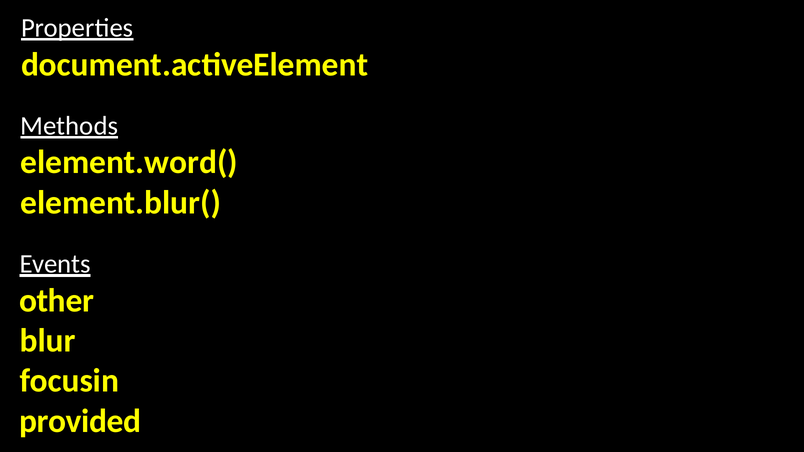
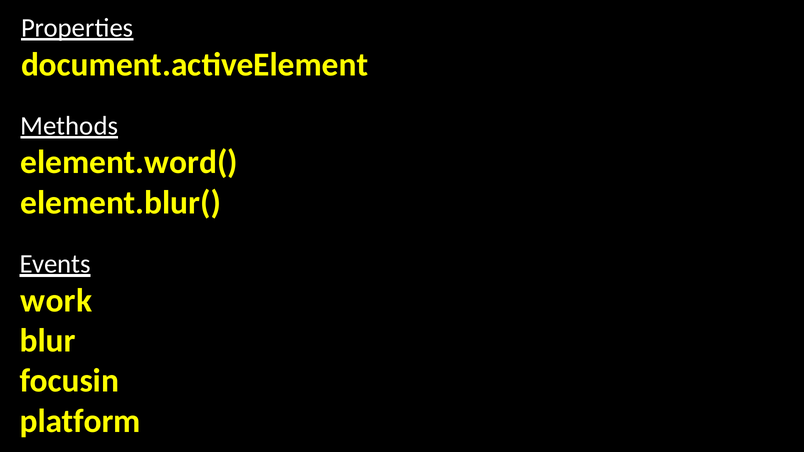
other: other -> work
provided: provided -> platform
